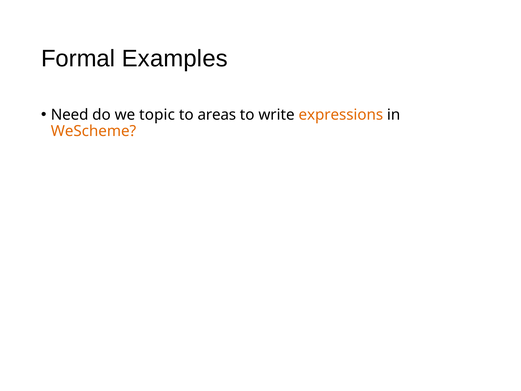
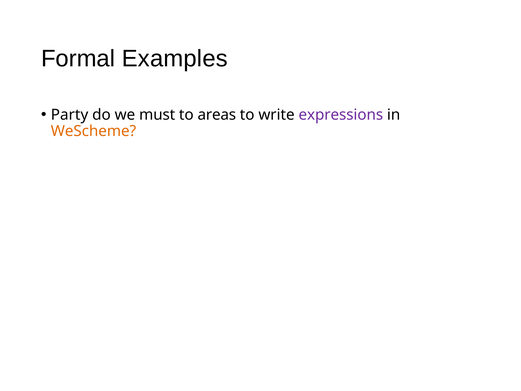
Need: Need -> Party
topic: topic -> must
expressions colour: orange -> purple
